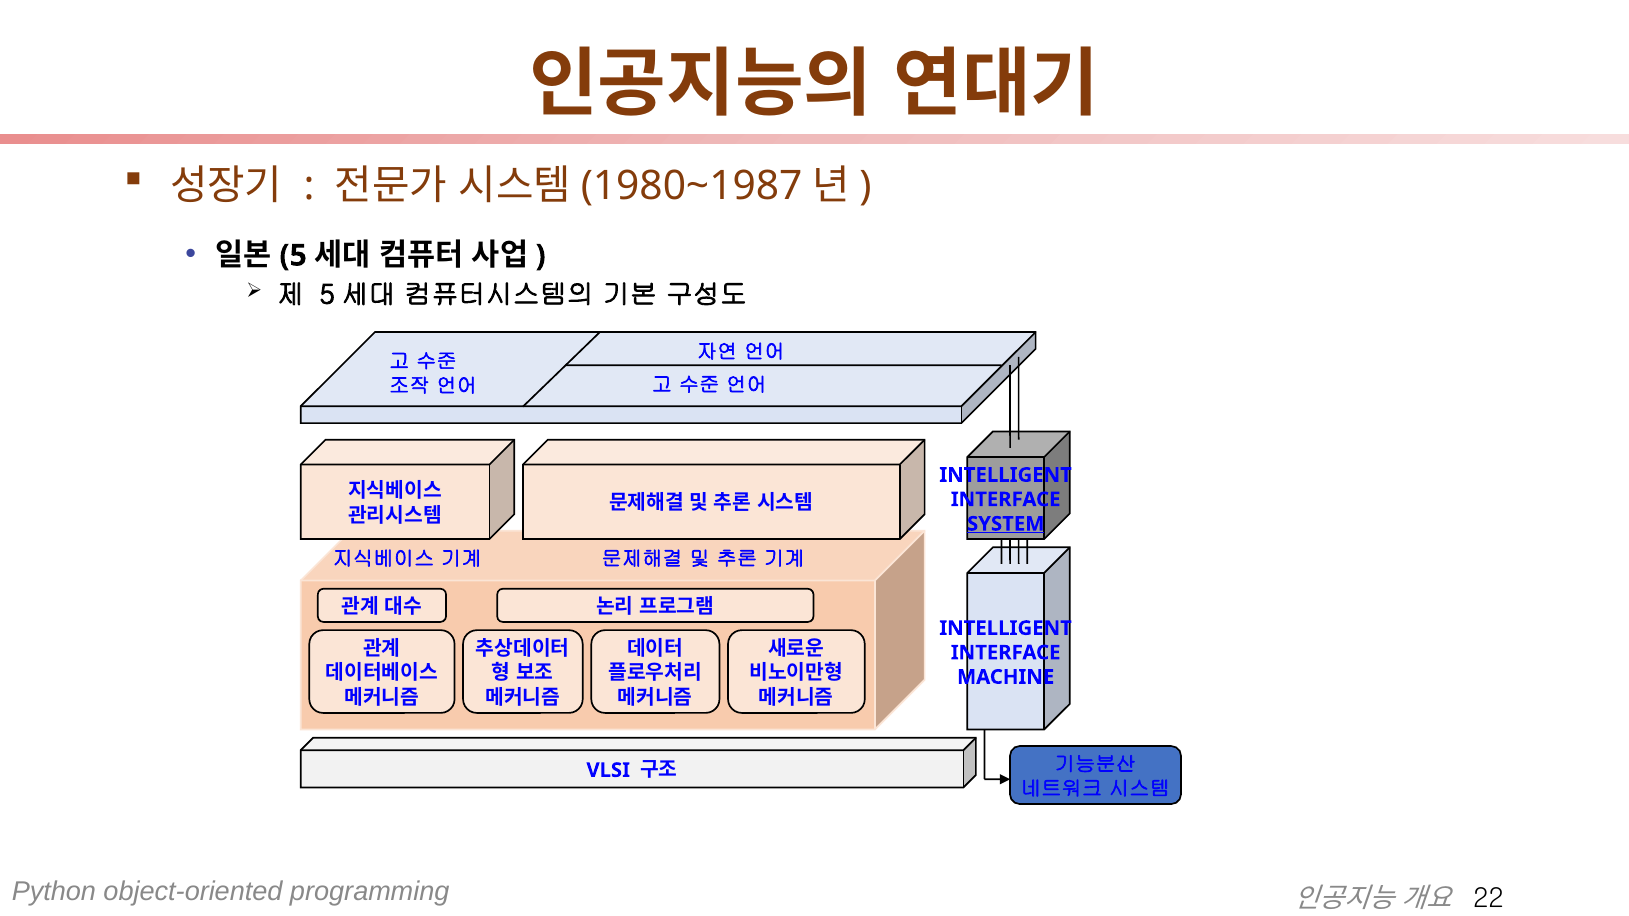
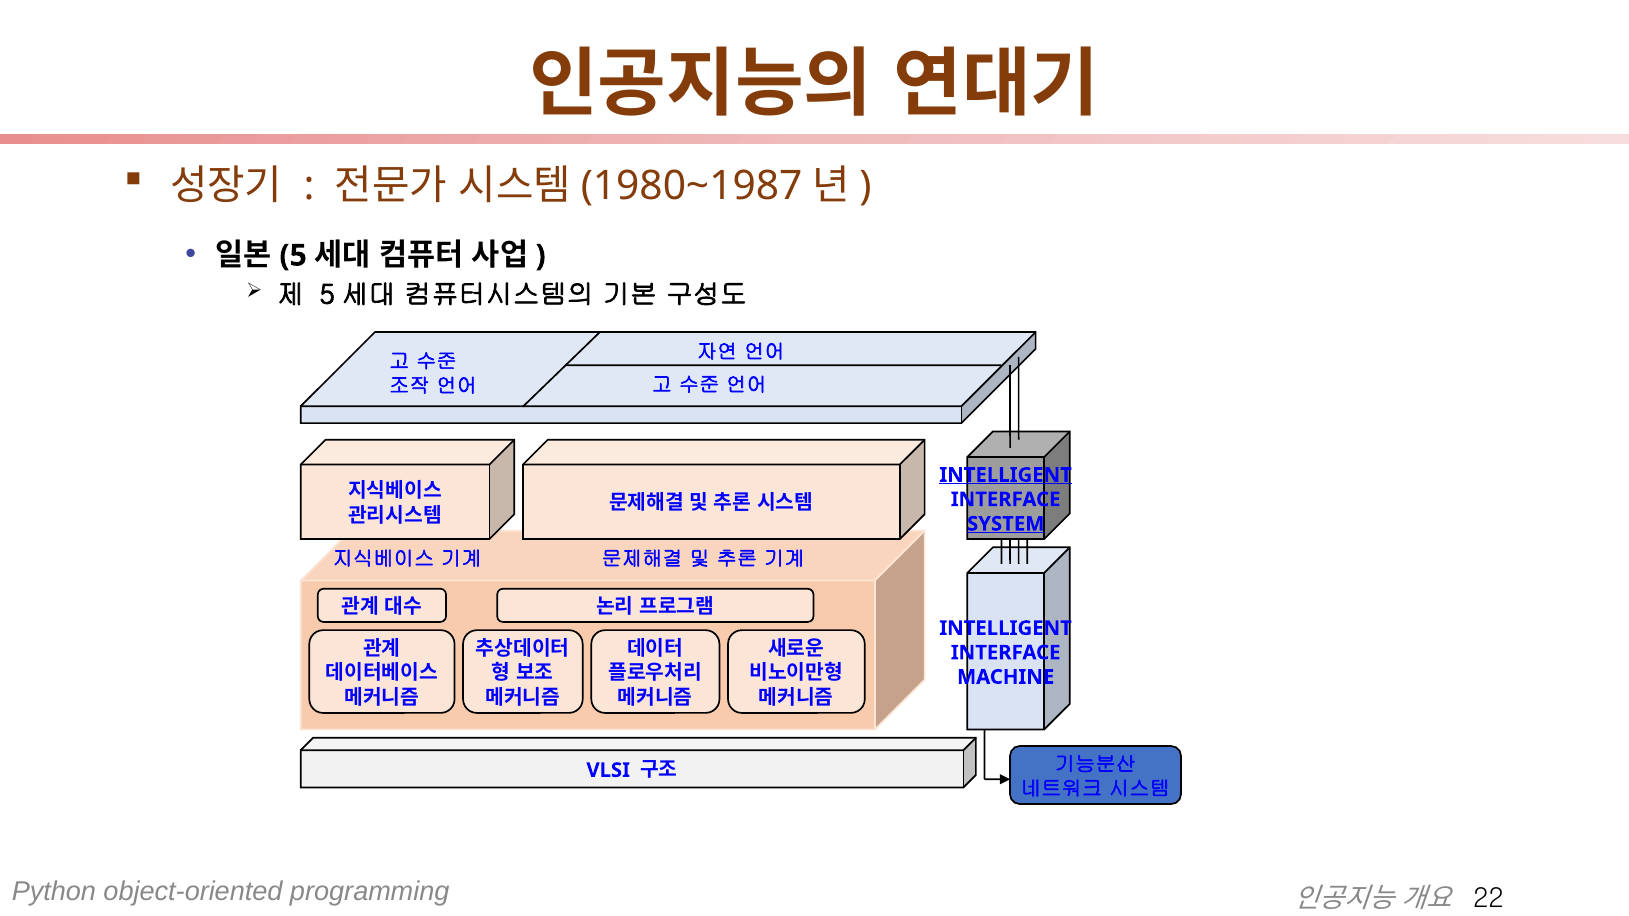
INTELLIGENT at (1006, 475) underline: none -> present
